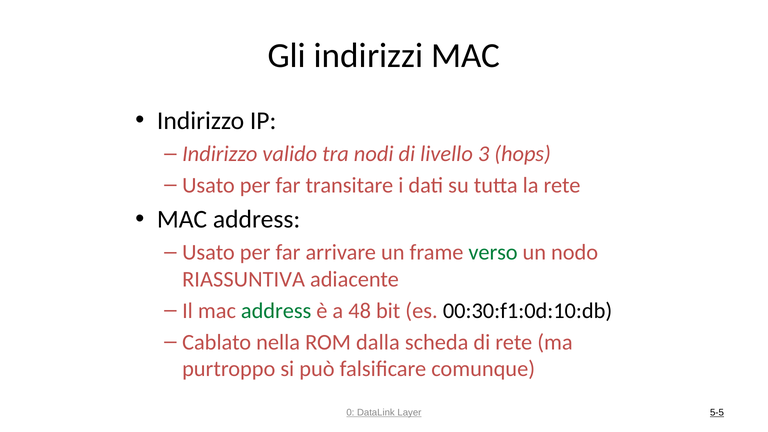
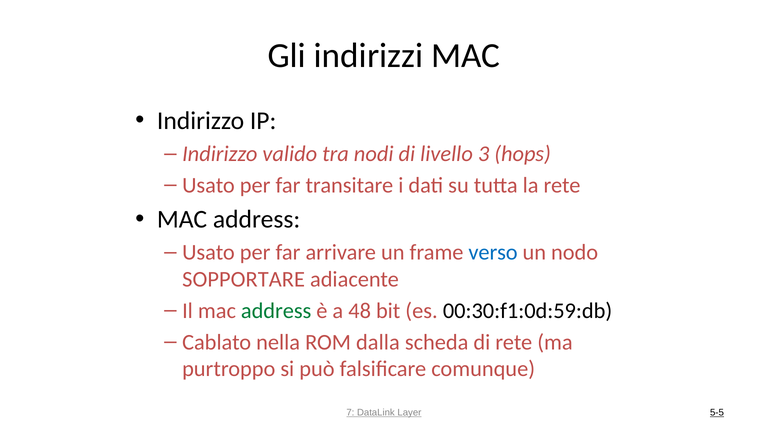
verso colour: green -> blue
RIASSUNTIVA: RIASSUNTIVA -> SOPPORTARE
00:30:f1:0d:10:db: 00:30:f1:0d:10:db -> 00:30:f1:0d:59:db
0: 0 -> 7
